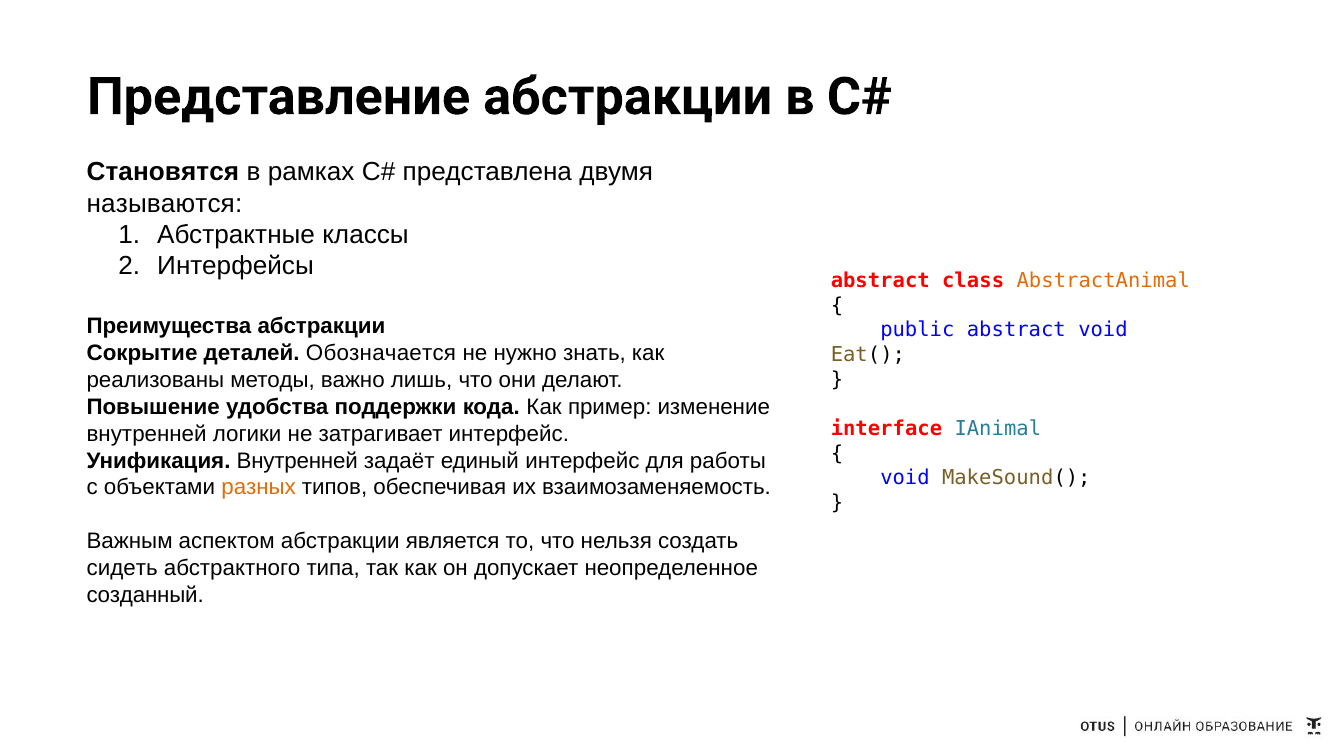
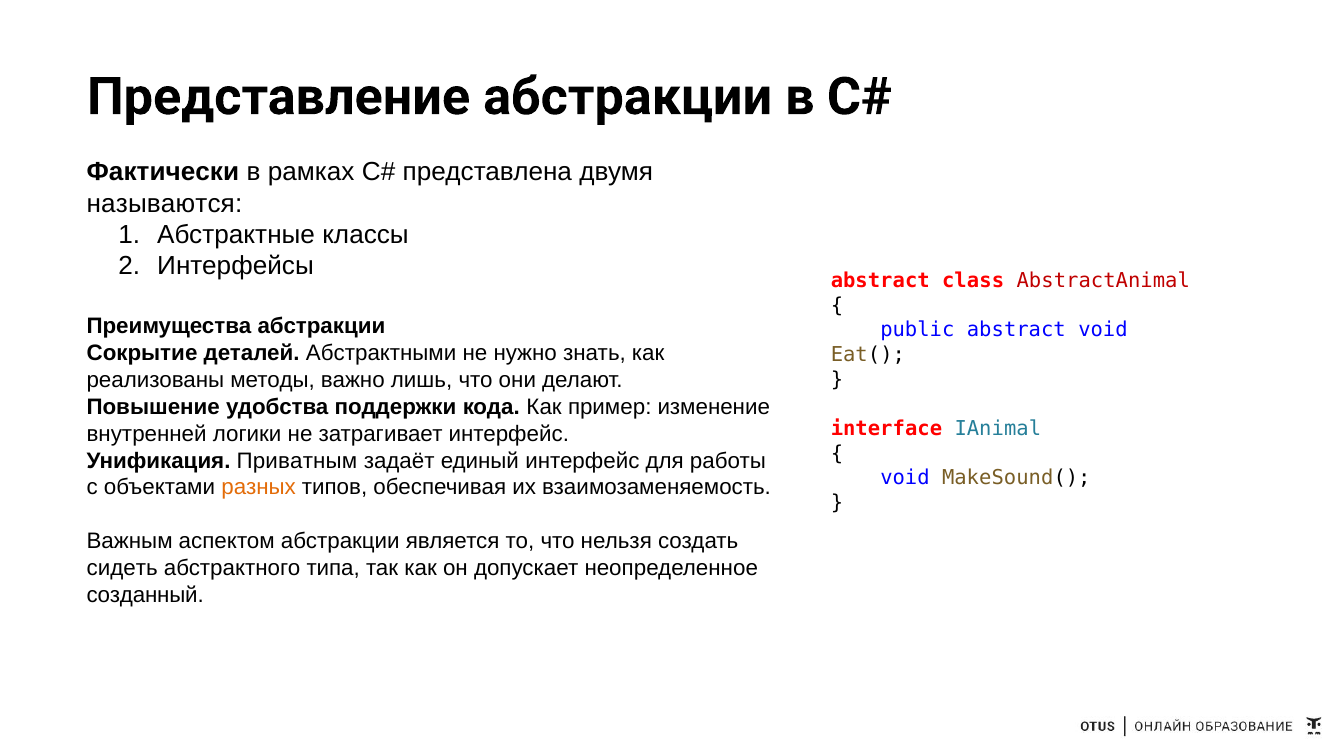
Становятся: Становятся -> Фактически
AbstractAnimal colour: orange -> red
Обозначается: Обозначается -> Абстрактными
Унификация Внутренней: Внутренней -> Приватным
